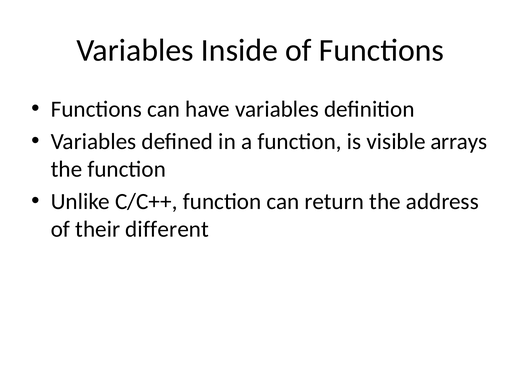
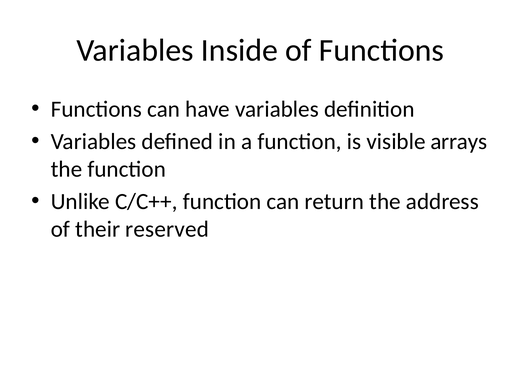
different: different -> reserved
